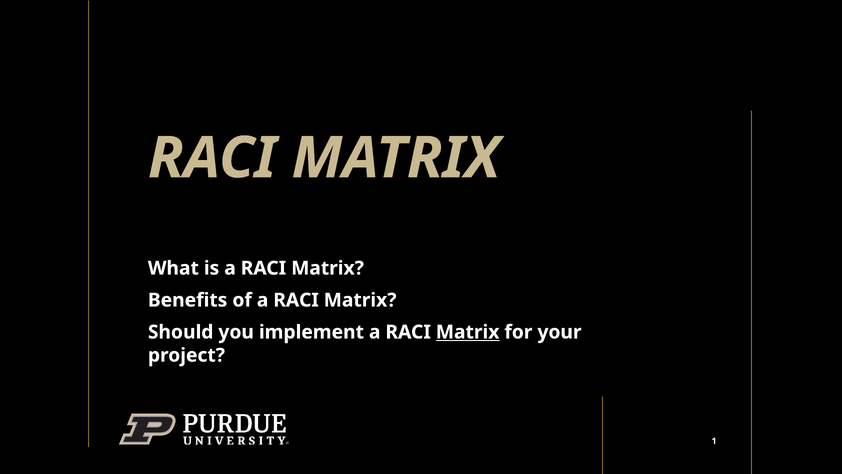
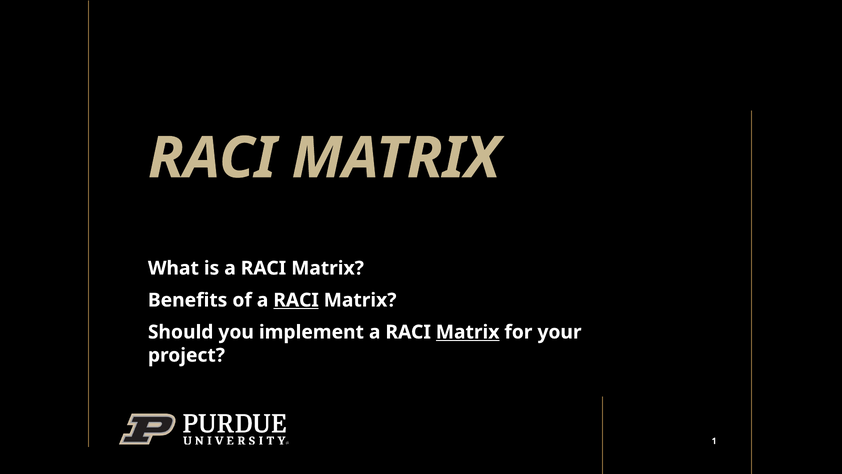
RACI at (296, 300) underline: none -> present
